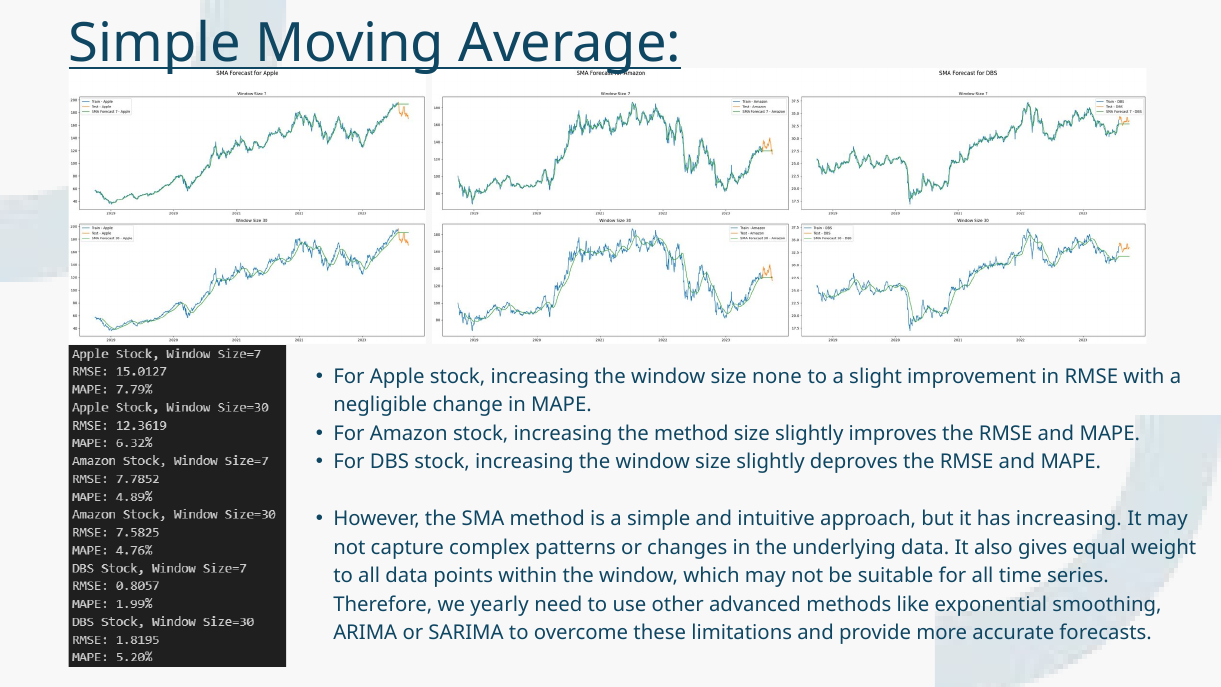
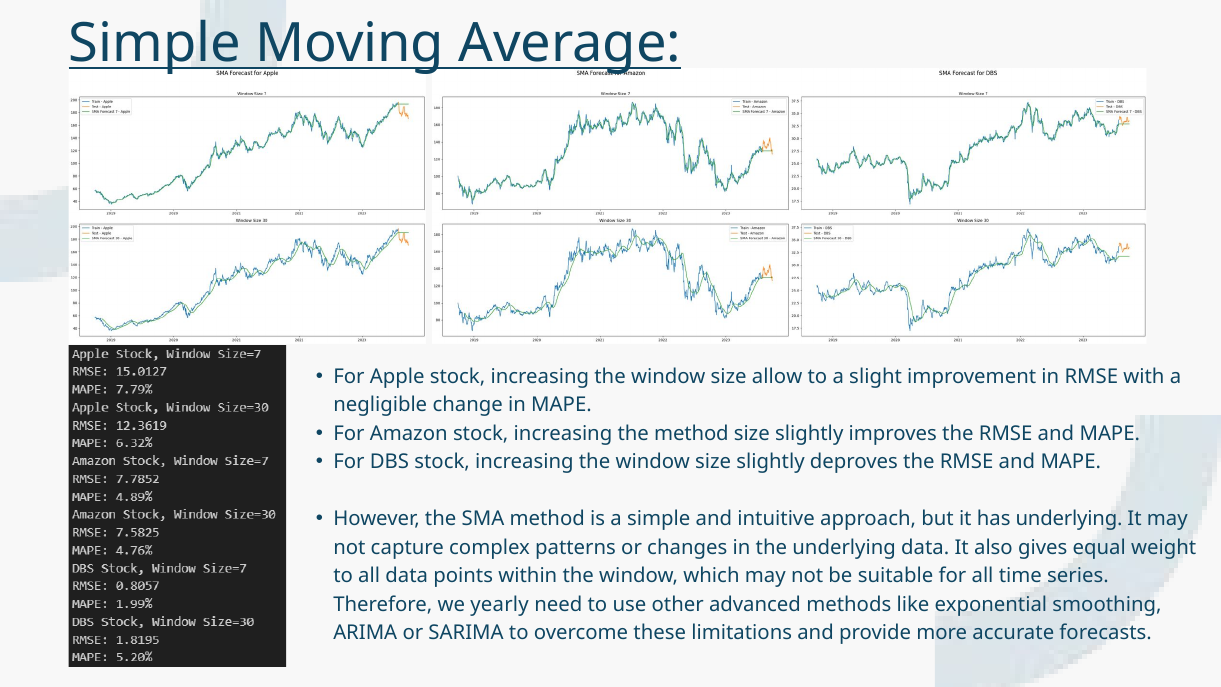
none: none -> allow
has increasing: increasing -> underlying
